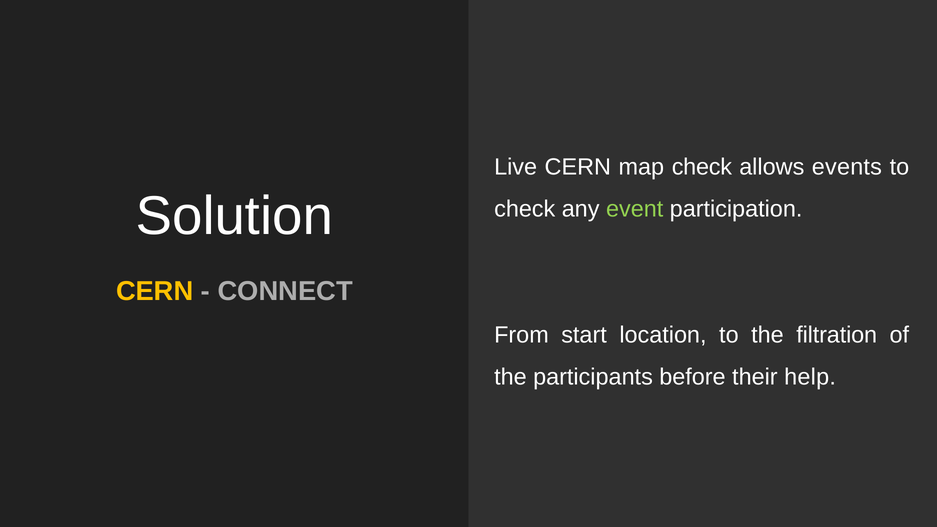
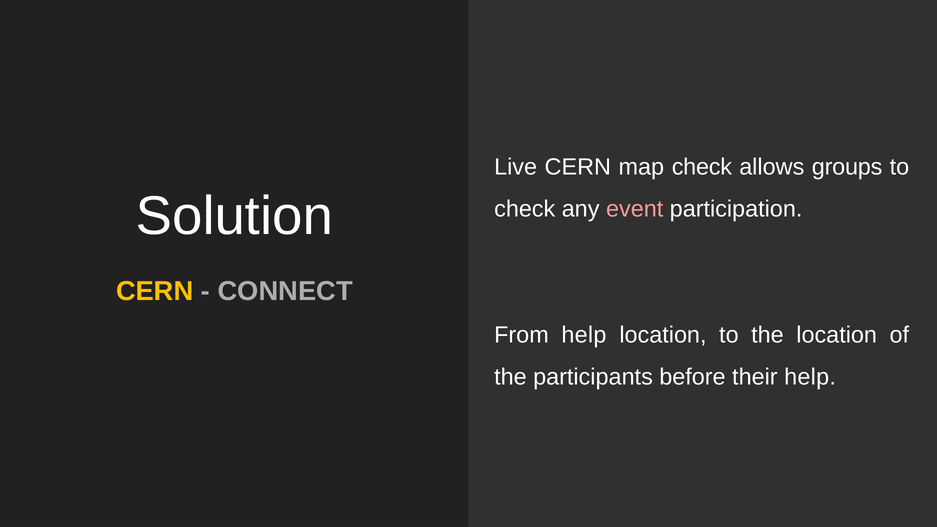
events: events -> groups
event colour: light green -> pink
From start: start -> help
the filtration: filtration -> location
